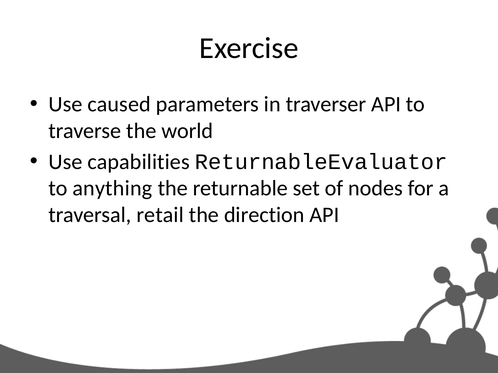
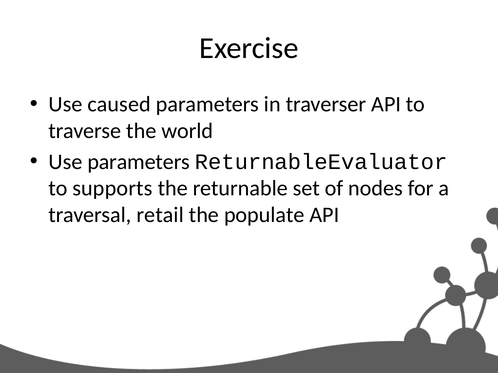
Use capabilities: capabilities -> parameters
anything: anything -> supports
direction: direction -> populate
